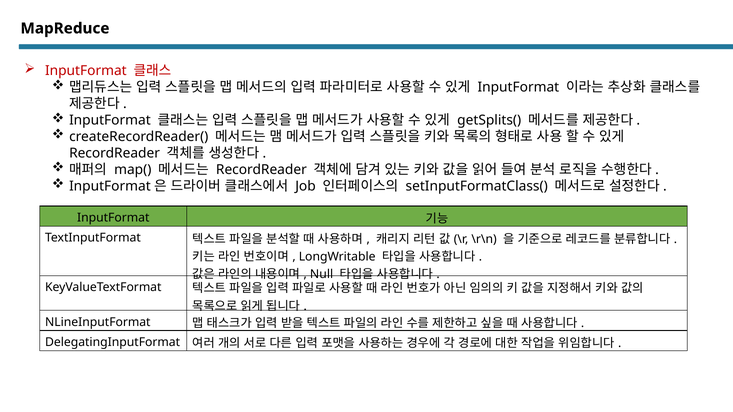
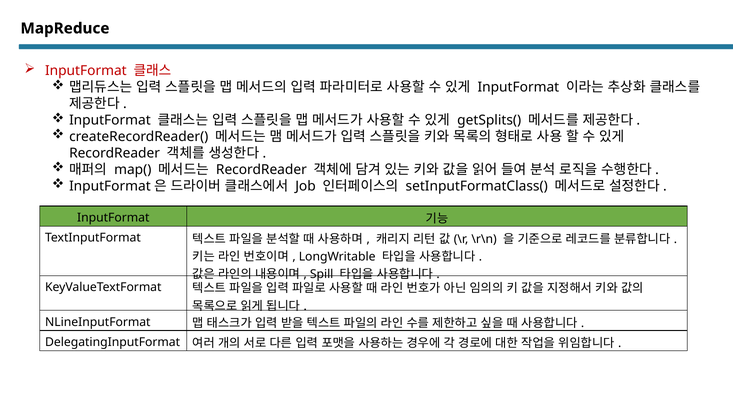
Null: Null -> Spill
